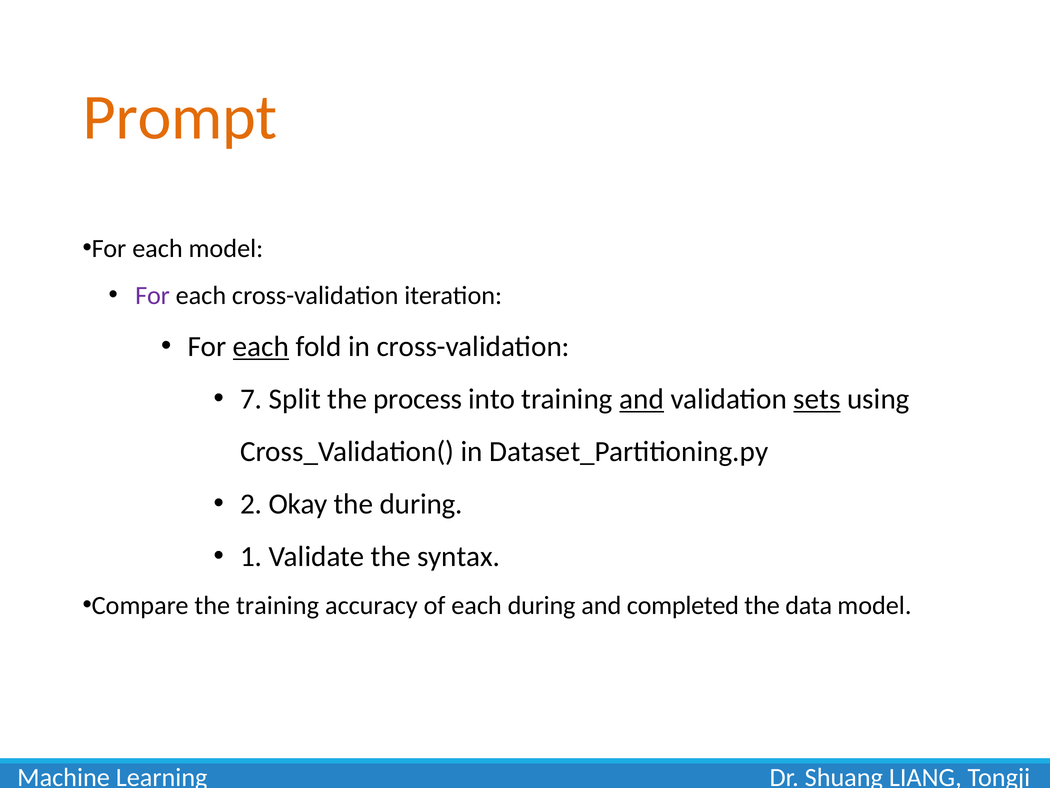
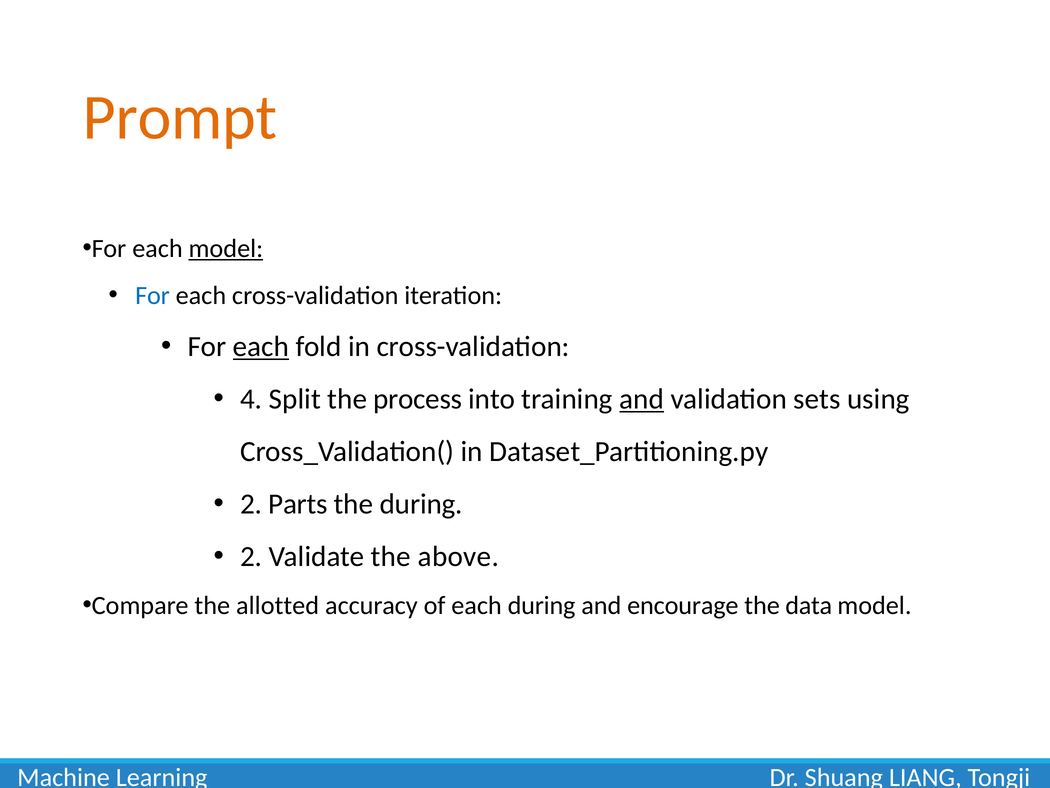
model at (226, 248) underline: none -> present
For at (153, 295) colour: purple -> blue
7: 7 -> 4
sets underline: present -> none
Okay: Okay -> Parts
1 at (251, 556): 1 -> 2
syntax: syntax -> above
the training: training -> allotted
completed: completed -> encourage
